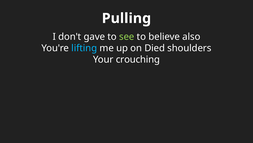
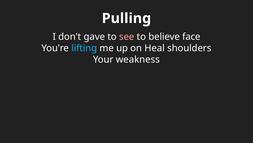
see colour: light green -> pink
also: also -> face
Died: Died -> Heal
crouching: crouching -> weakness
